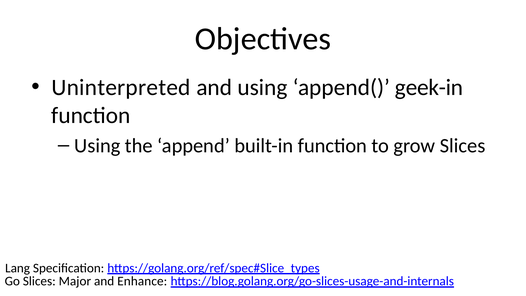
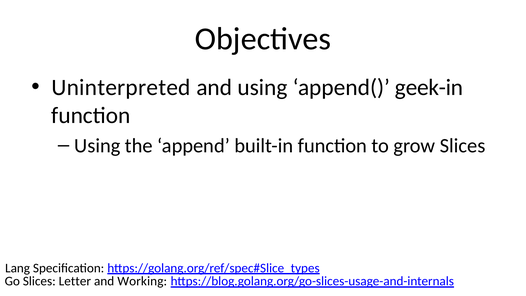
Major: Major -> Letter
Enhance: Enhance -> Working
